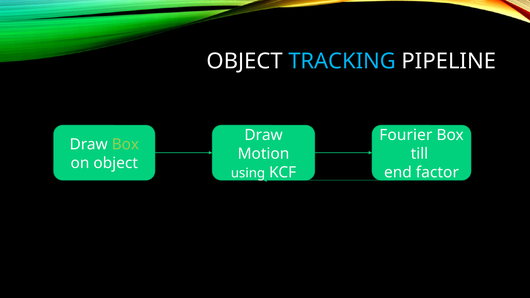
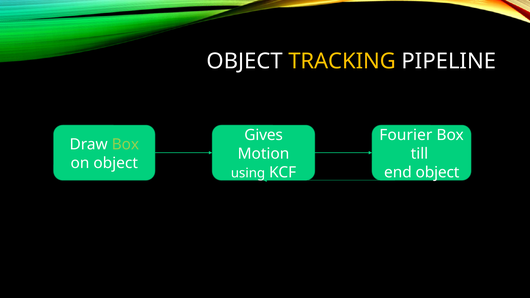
TRACKING colour: light blue -> yellow
Draw at (264, 135): Draw -> Gives
end factor: factor -> object
